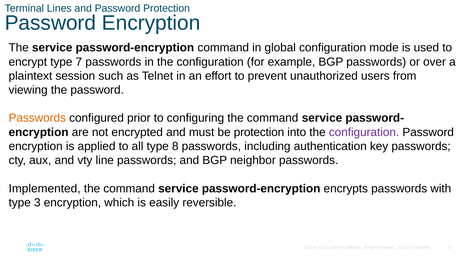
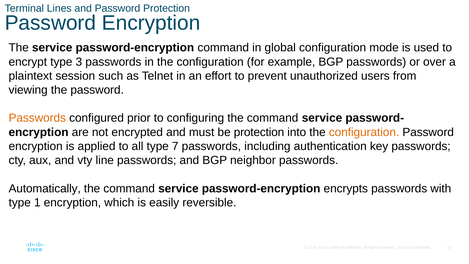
7: 7 -> 3
configuration at (364, 132) colour: purple -> orange
8: 8 -> 7
Implemented: Implemented -> Automatically
3: 3 -> 1
